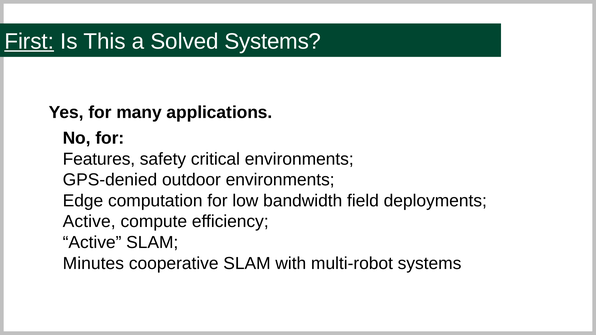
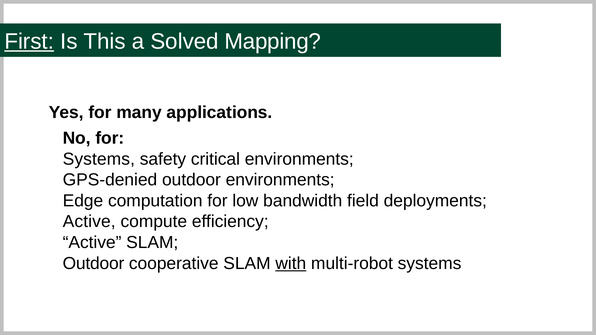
Solved Systems: Systems -> Mapping
Features at (99, 159): Features -> Systems
Minutes at (93, 263): Minutes -> Outdoor
with underline: none -> present
